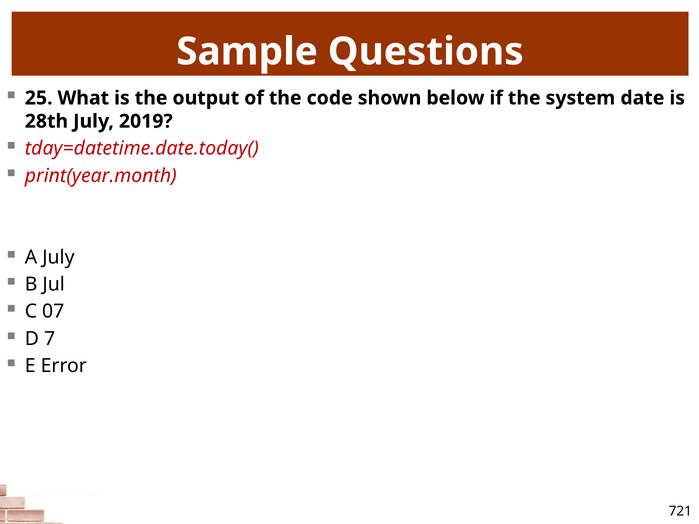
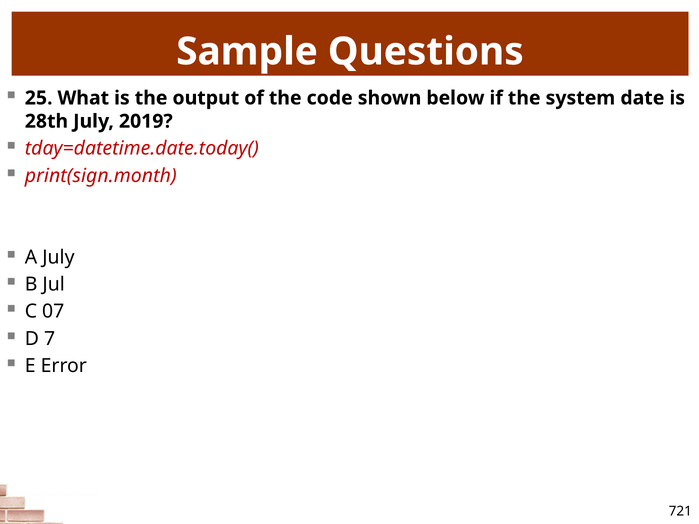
print(year.month: print(year.month -> print(sign.month
